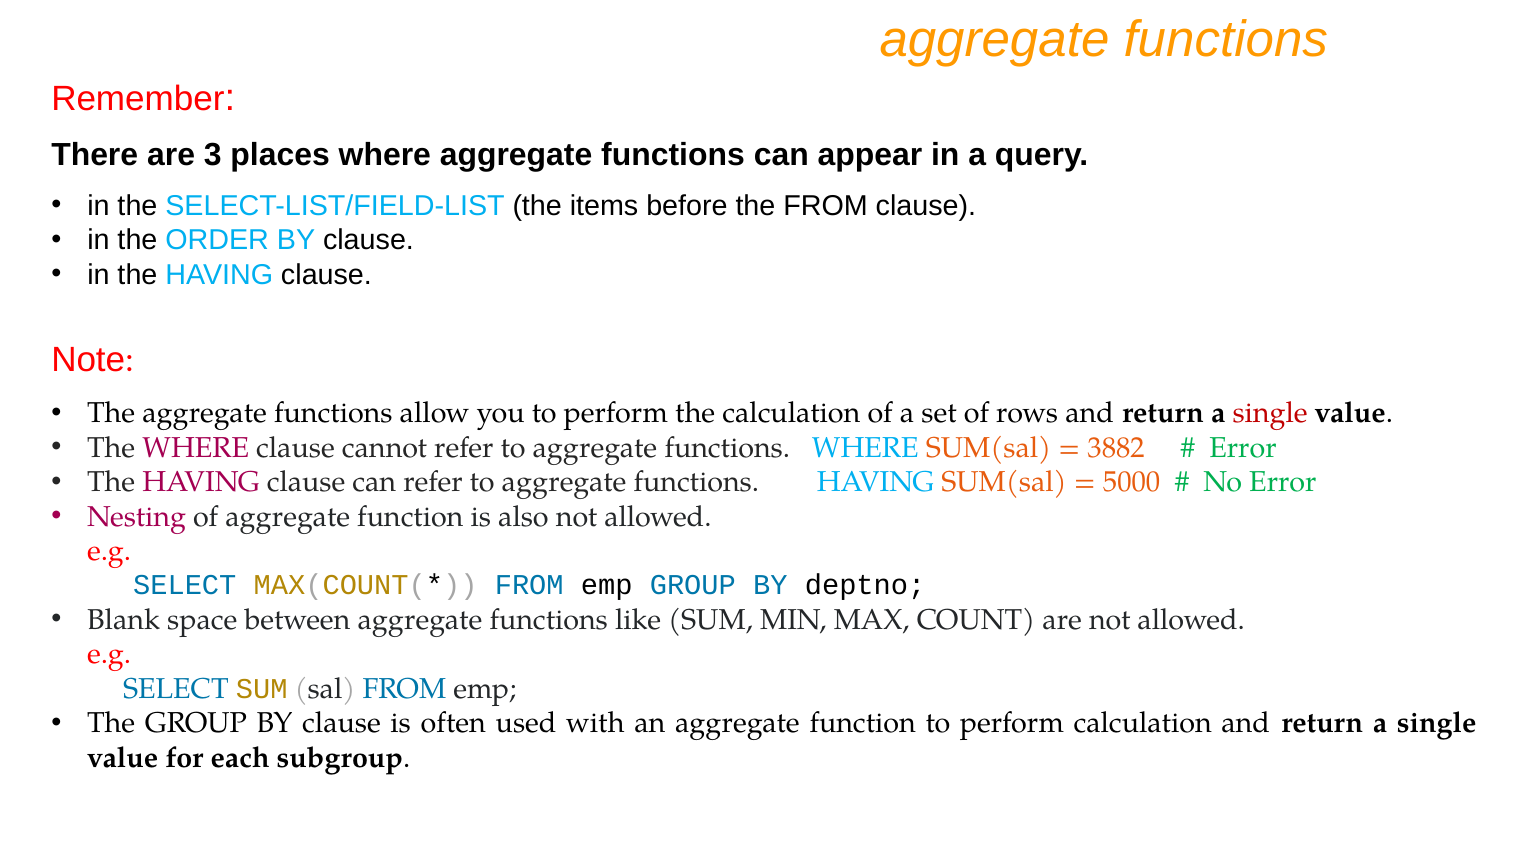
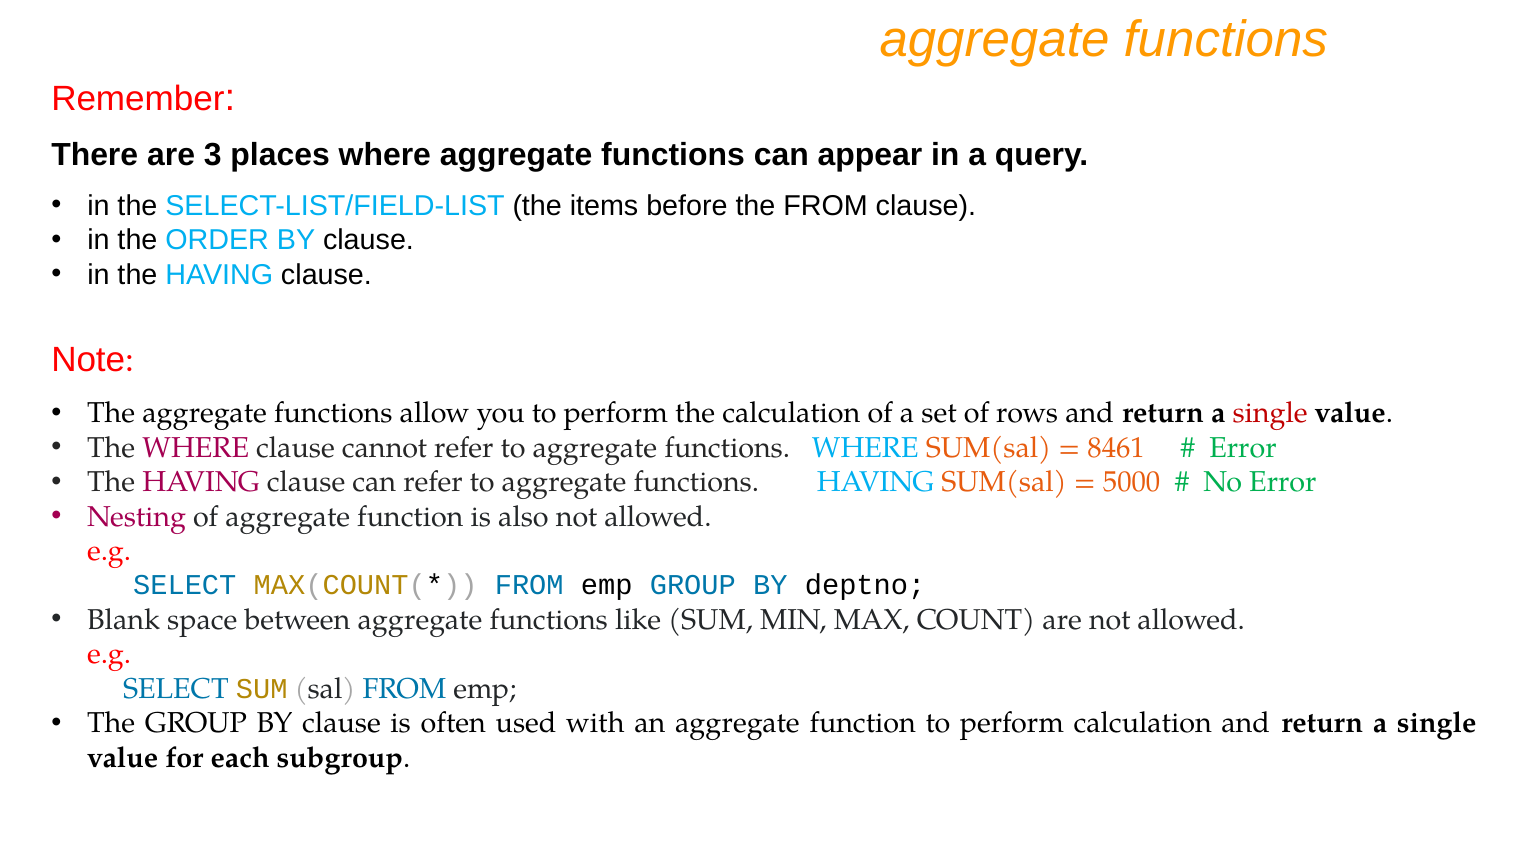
3882: 3882 -> 8461
